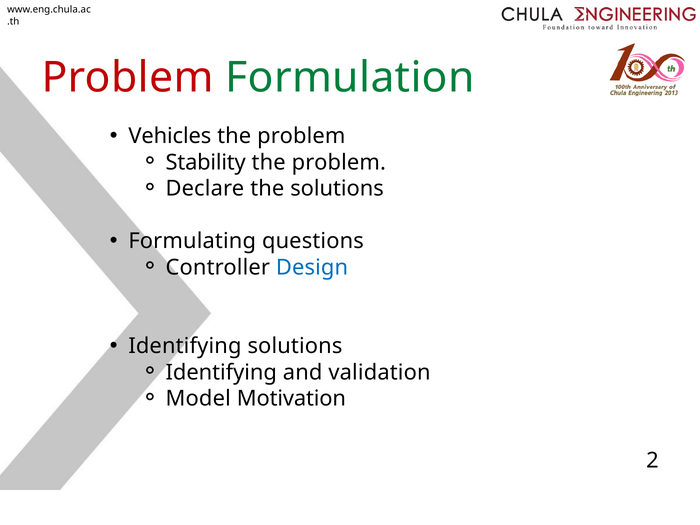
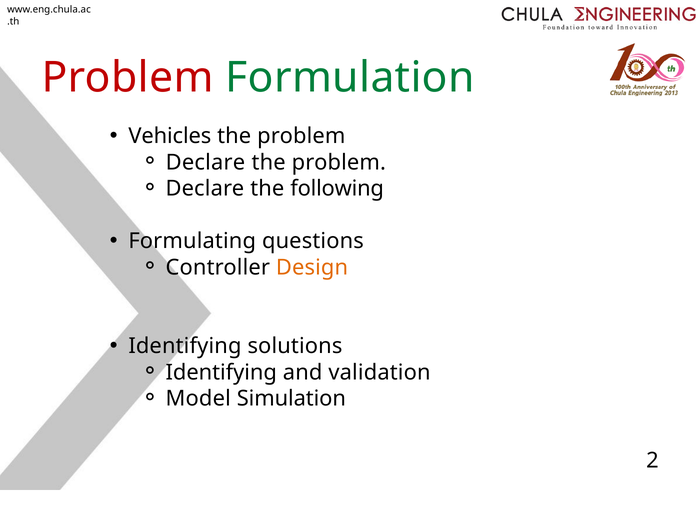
Stability at (206, 162): Stability -> Declare
the solutions: solutions -> following
Design colour: blue -> orange
Motivation: Motivation -> Simulation
